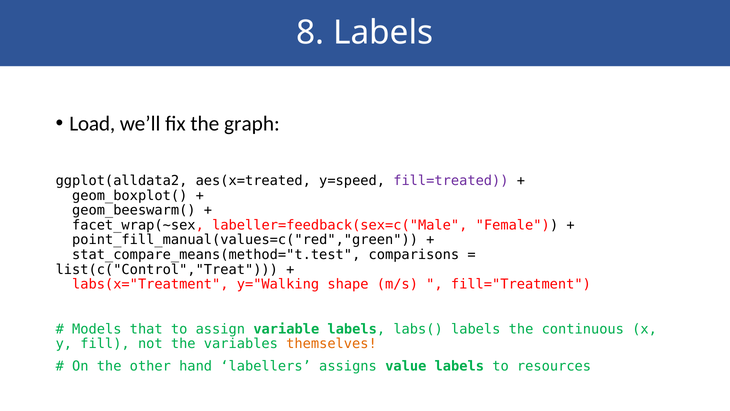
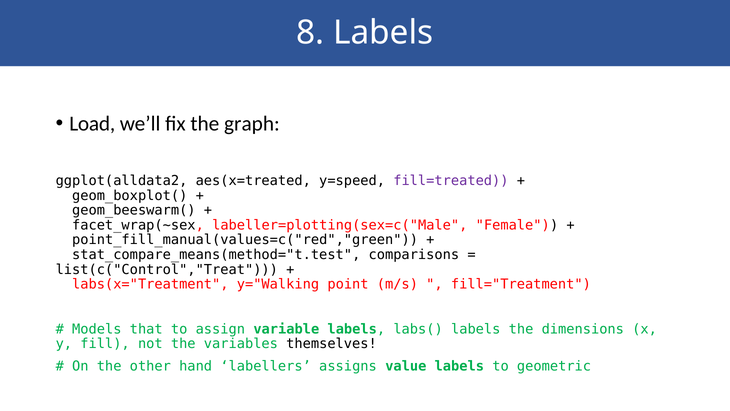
labeller=feedback(sex=c("Male: labeller=feedback(sex=c("Male -> labeller=plotting(sex=c("Male
shape: shape -> point
continuous: continuous -> dimensions
themselves colour: orange -> black
resources: resources -> geometric
